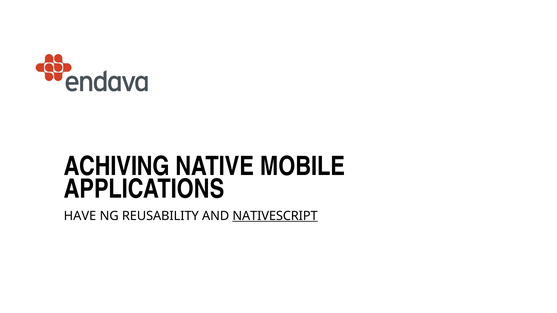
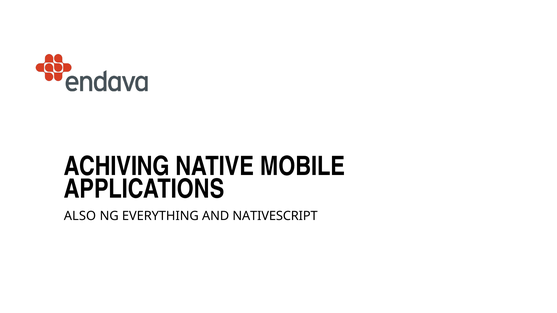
HAVE: HAVE -> ALSO
REUSABILITY: REUSABILITY -> EVERYTHING
NATIVESCRIPT underline: present -> none
